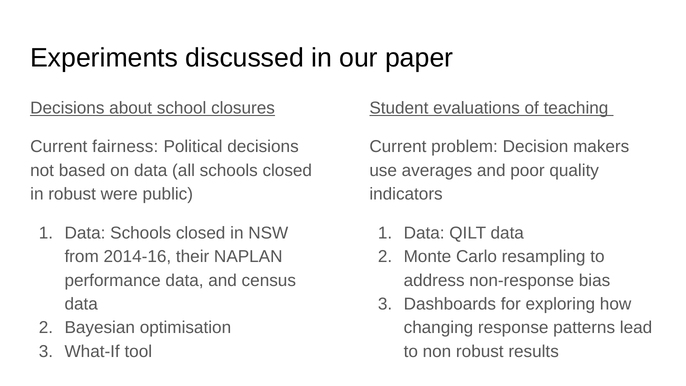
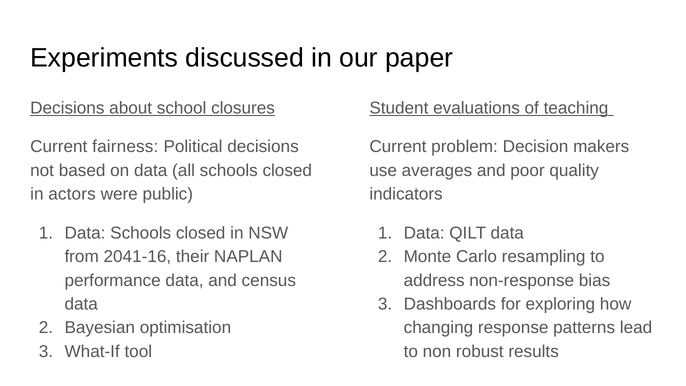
in robust: robust -> actors
2014-16: 2014-16 -> 2041-16
